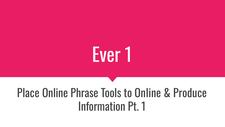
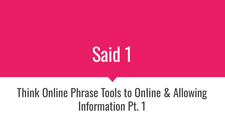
Ever: Ever -> Said
Place: Place -> Think
Produce: Produce -> Allowing
